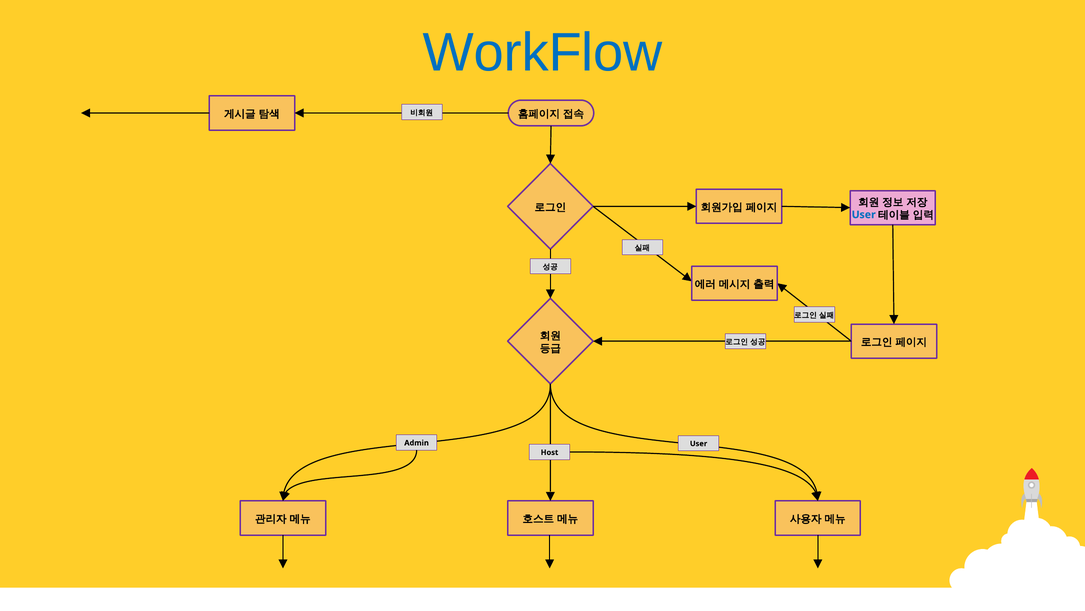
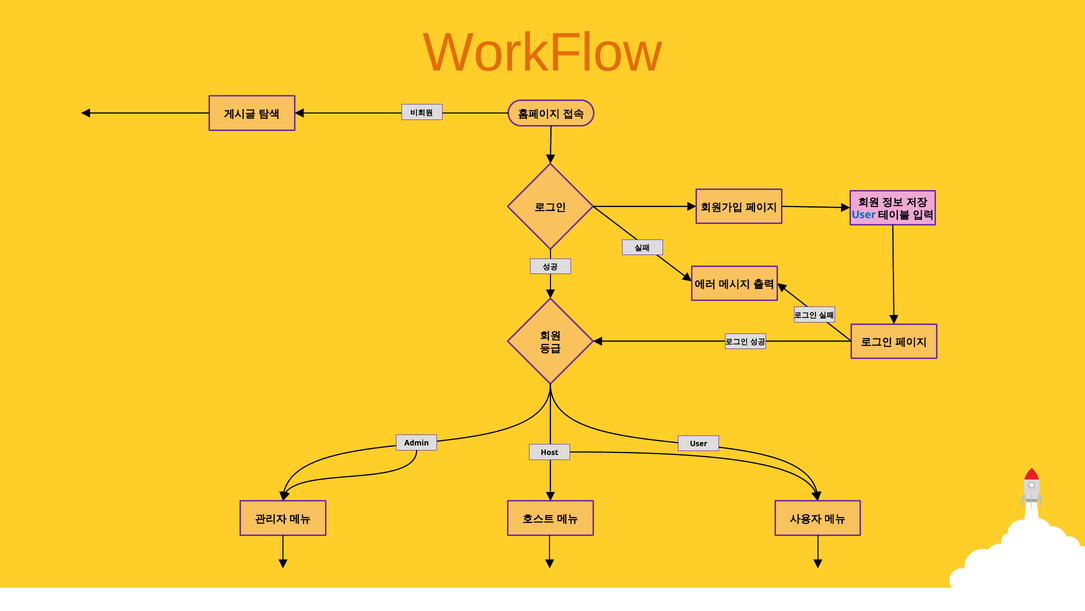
WorkFlow colour: blue -> orange
